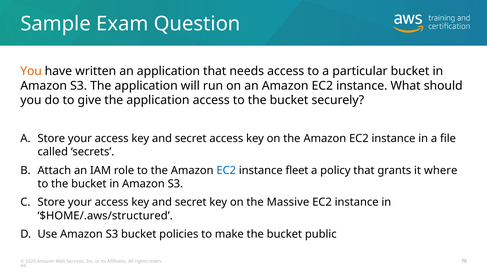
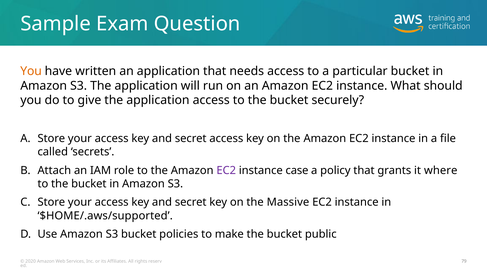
EC2 at (226, 170) colour: blue -> purple
fleet: fleet -> case
$HOME/.aws/structured: $HOME/.aws/structured -> $HOME/.aws/supported
